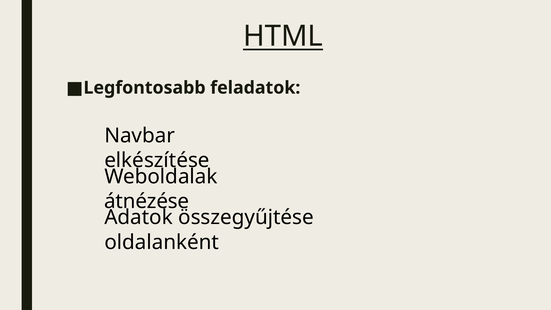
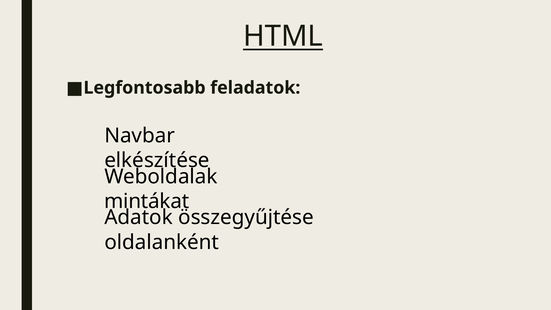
átnézése: átnézése -> mintákat
